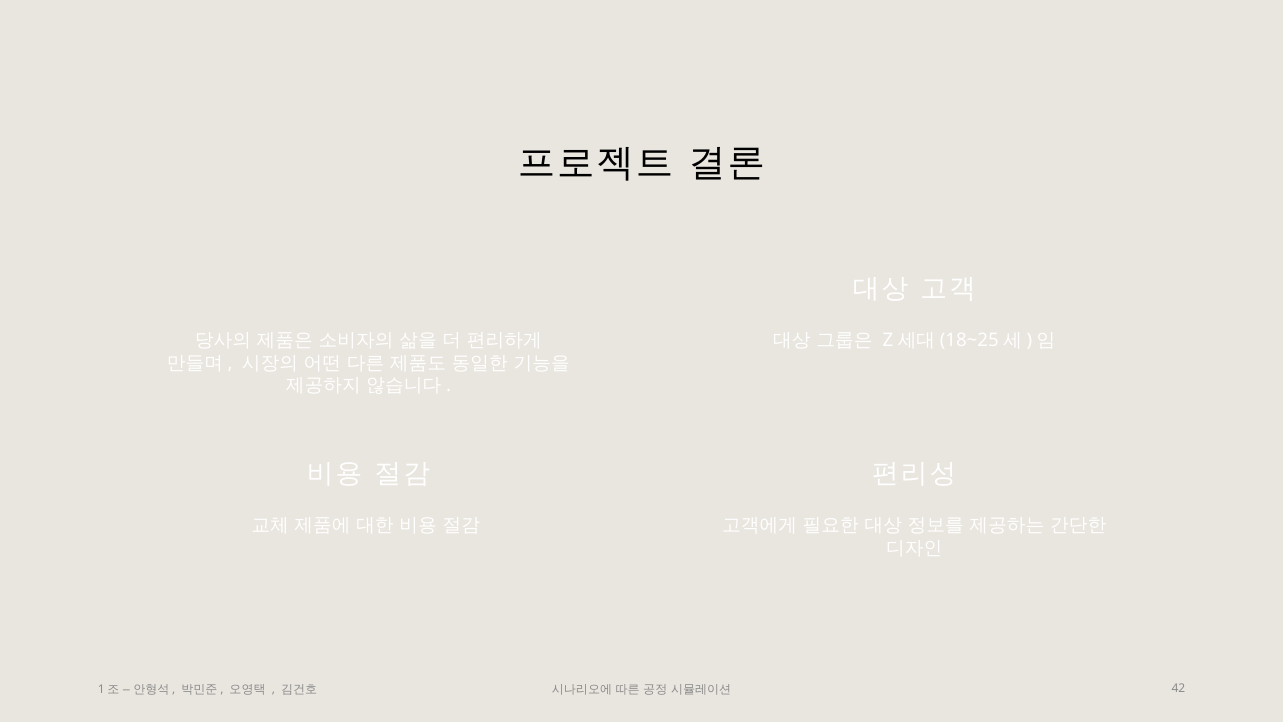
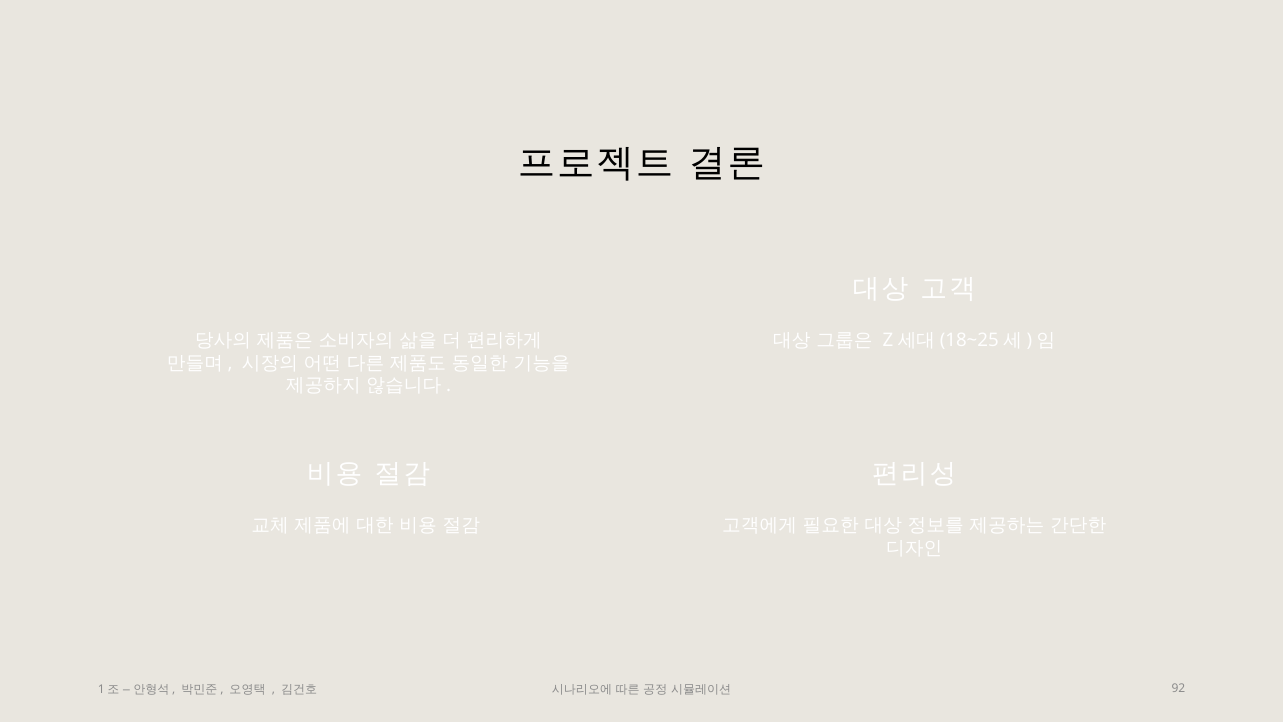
42: 42 -> 92
